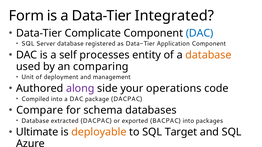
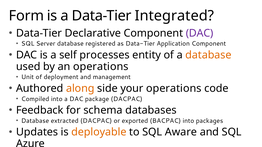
Complicate: Complicate -> Declarative
DAC at (200, 33) colour: blue -> purple
an comparing: comparing -> operations
along colour: purple -> orange
Compare: Compare -> Feedback
Ultimate: Ultimate -> Updates
Target: Target -> Aware
